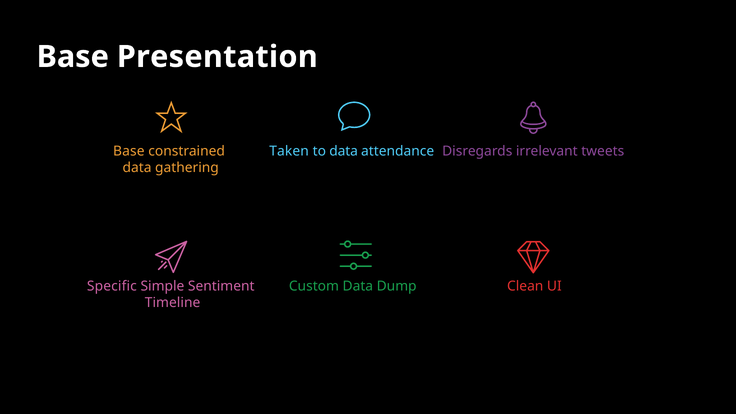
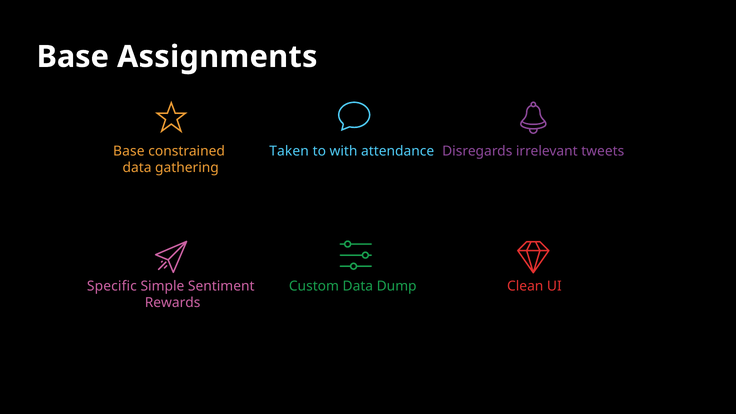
Presentation: Presentation -> Assignments
to data: data -> with
Timeline: Timeline -> Rewards
